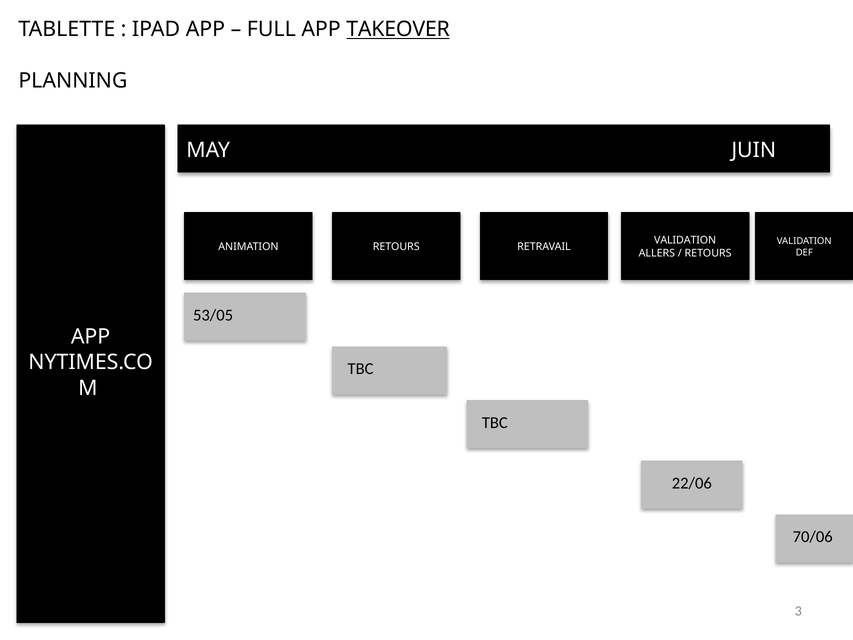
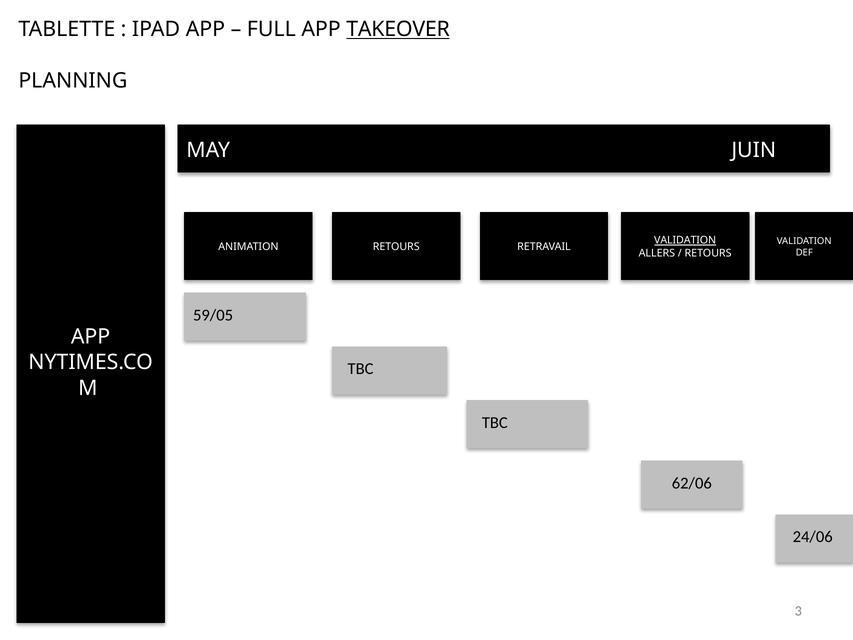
VALIDATION at (685, 240) underline: none -> present
53/05: 53/05 -> 59/05
22/06: 22/06 -> 62/06
70/06: 70/06 -> 24/06
